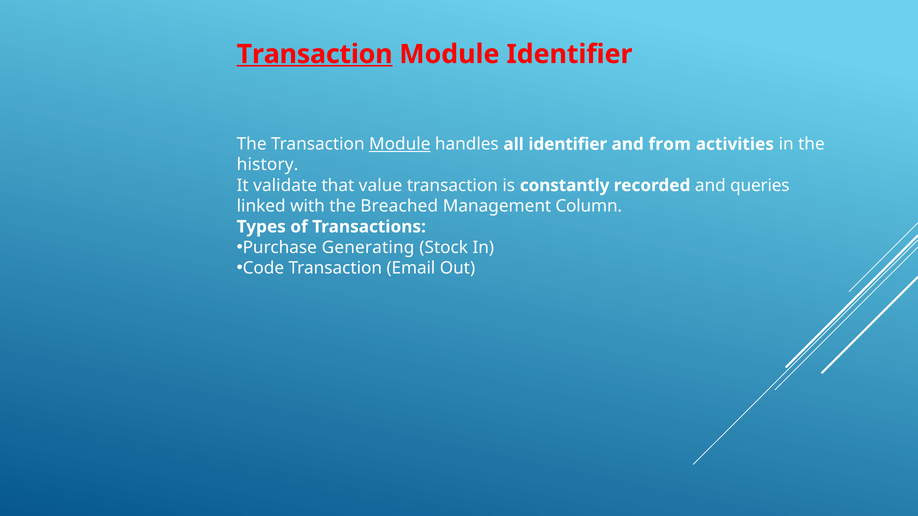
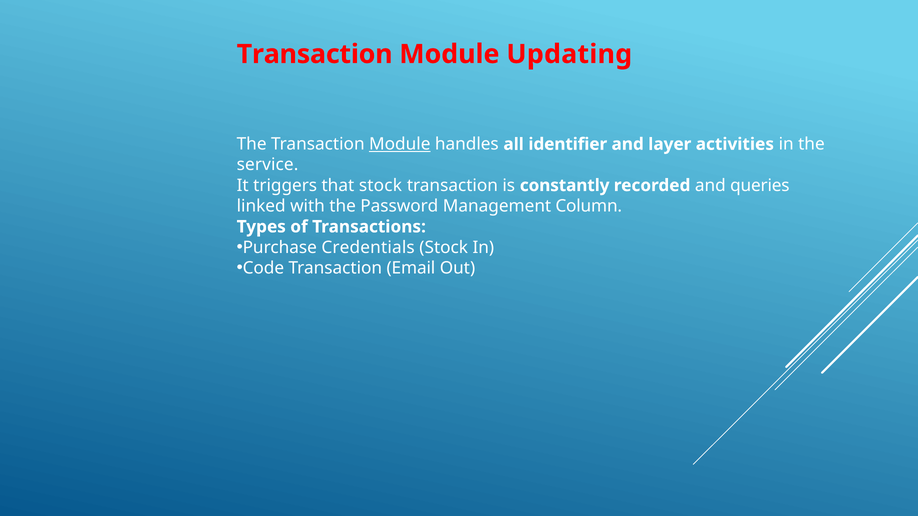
Transaction at (315, 54) underline: present -> none
Module Identifier: Identifier -> Updating
from: from -> layer
history: history -> service
validate: validate -> triggers
that value: value -> stock
Breached: Breached -> Password
Generating: Generating -> Credentials
